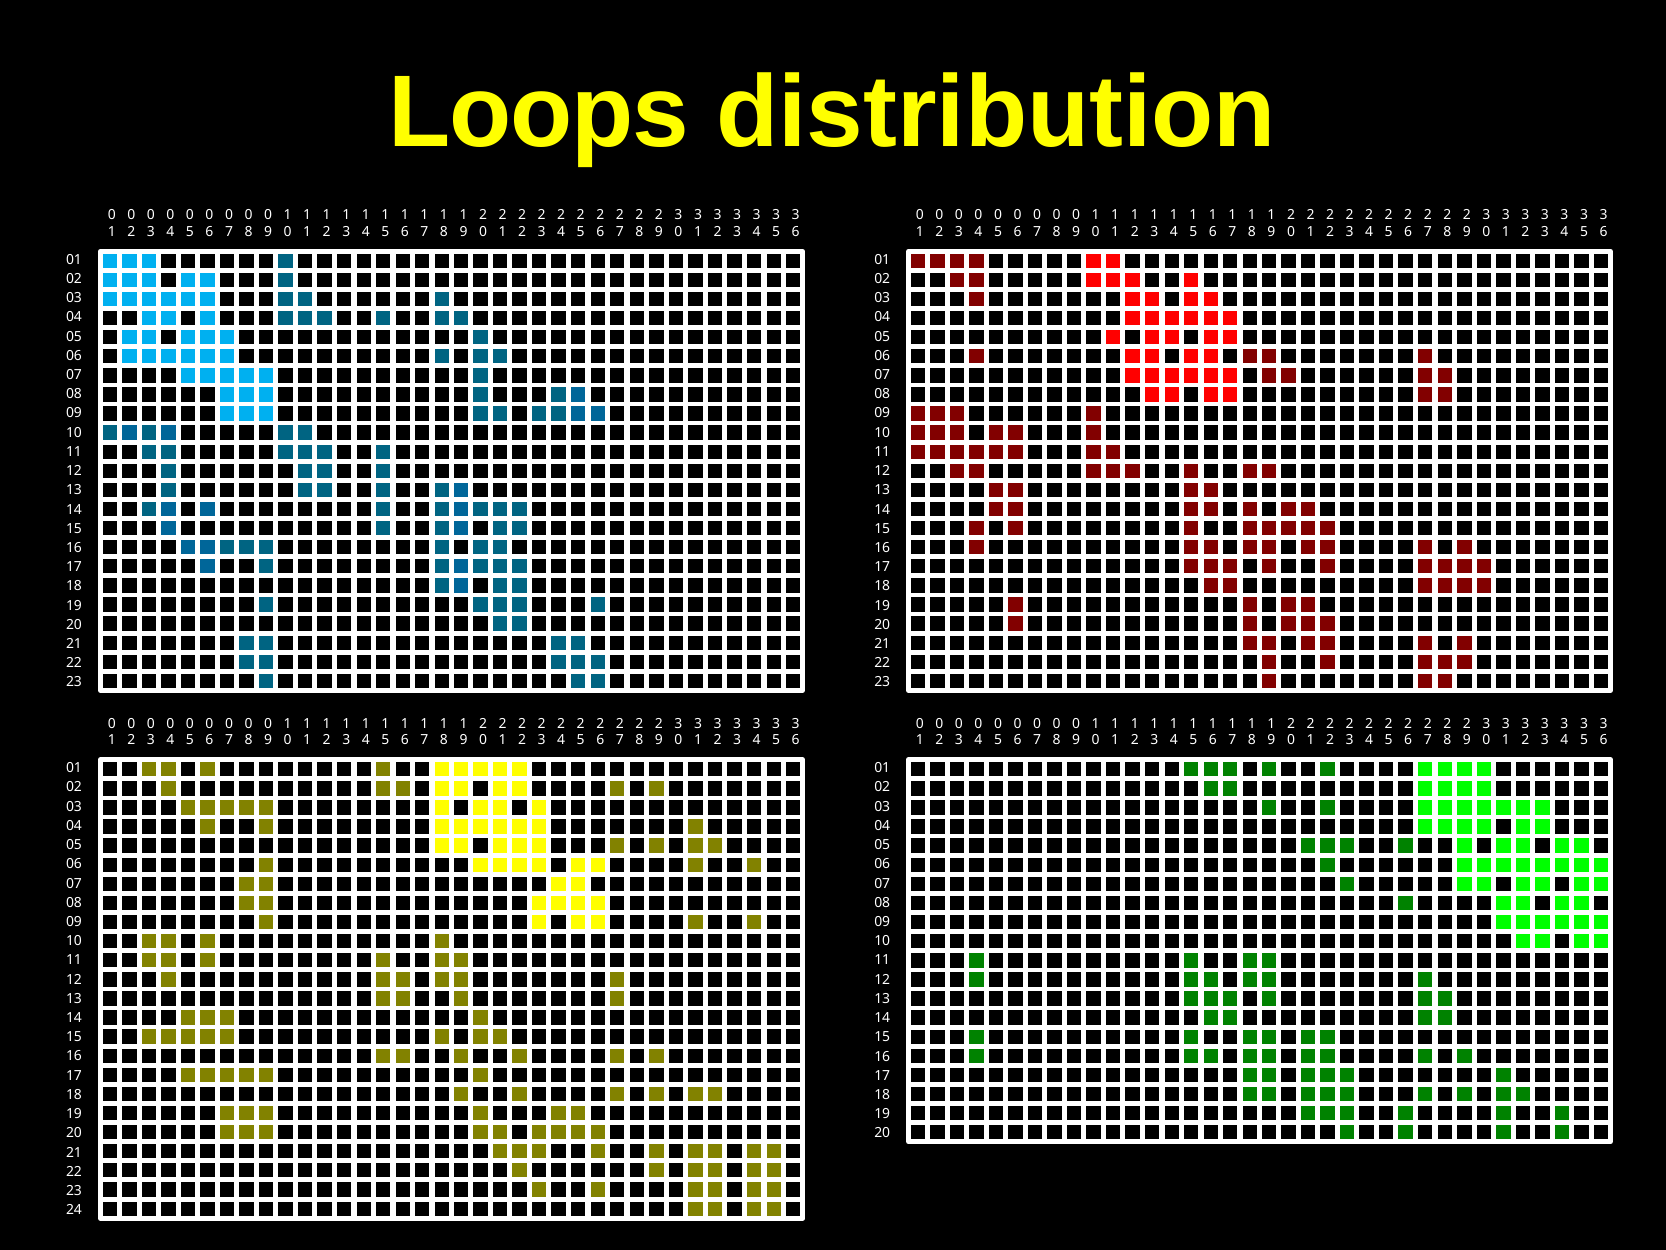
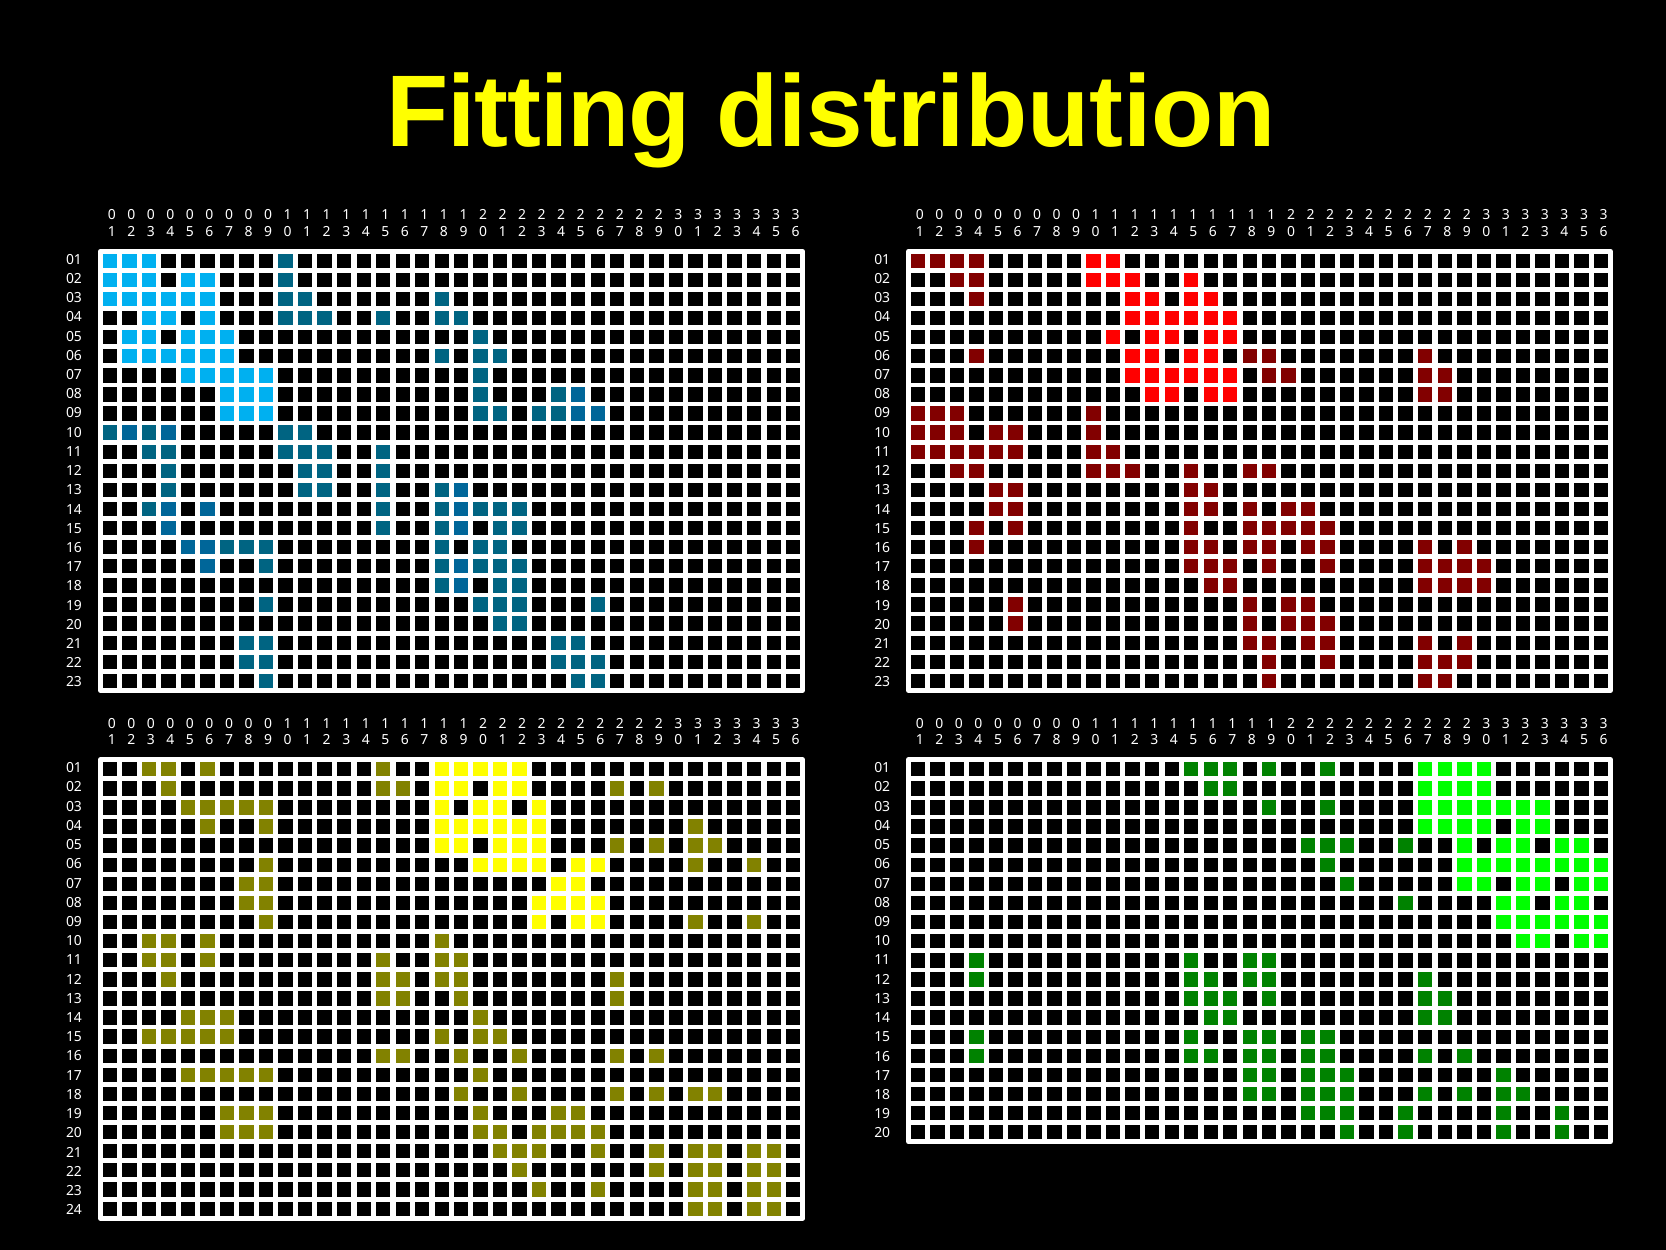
Loops: Loops -> Fitting
